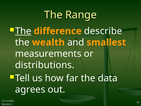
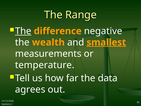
describe: describe -> negative
smallest underline: none -> present
distributions: distributions -> temperature
